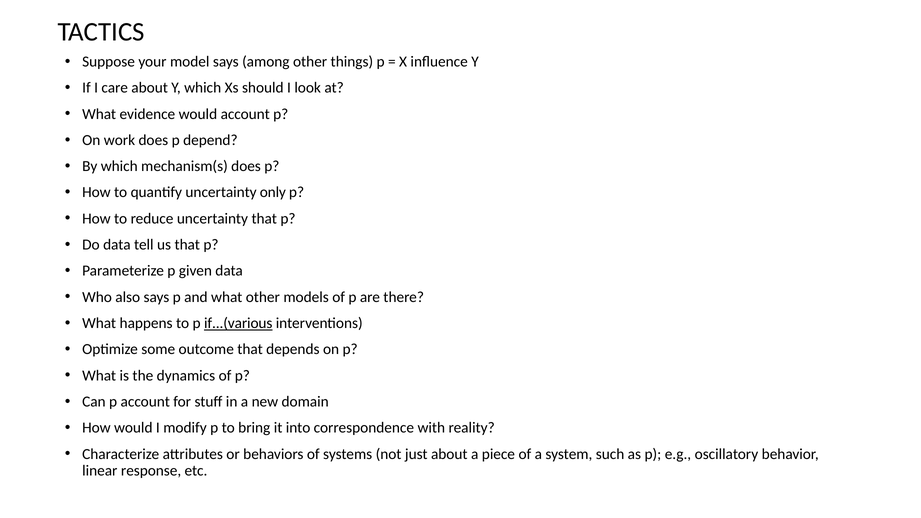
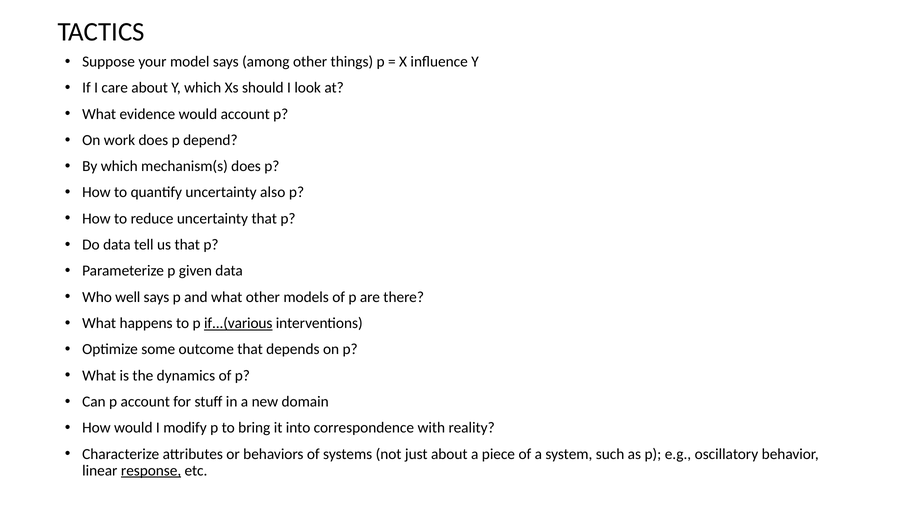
only: only -> also
also: also -> well
response underline: none -> present
